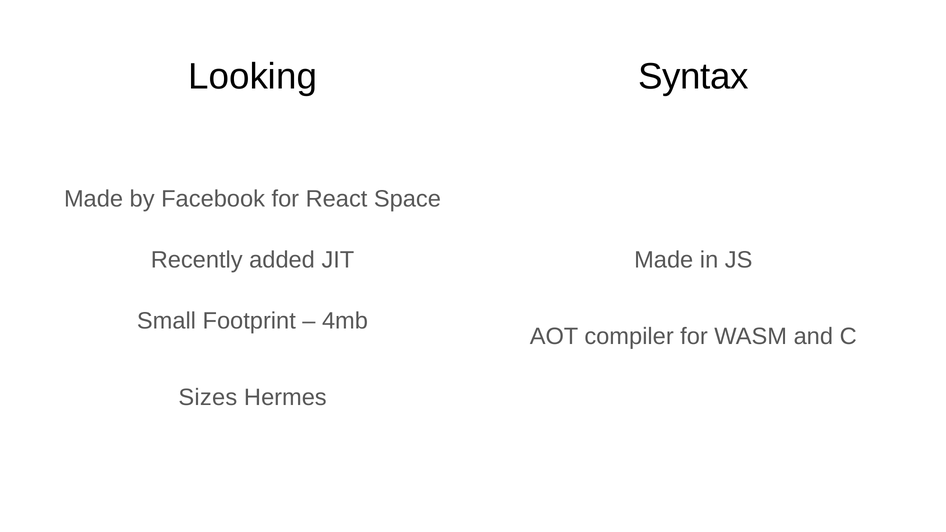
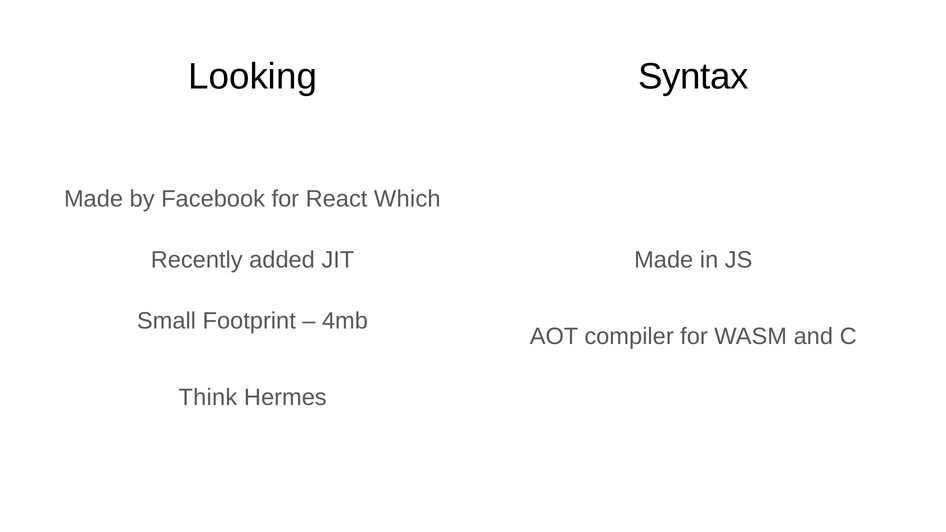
Space: Space -> Which
Sizes: Sizes -> Think
